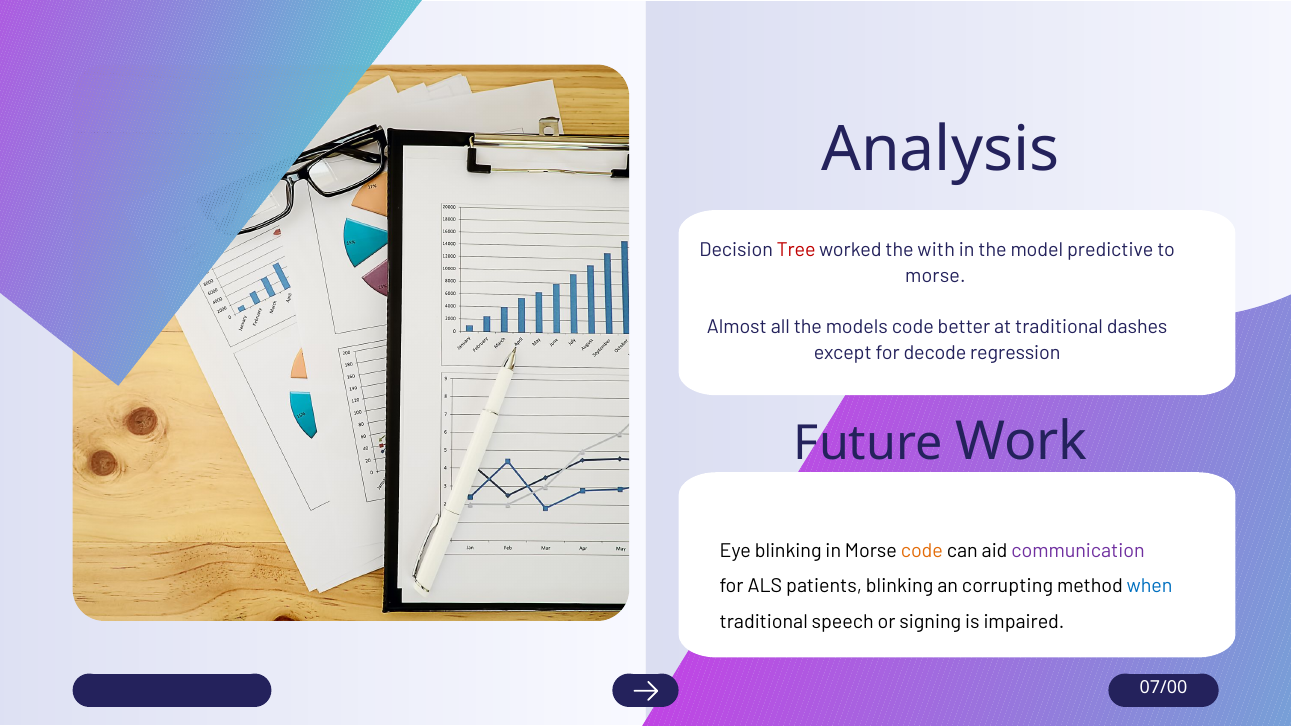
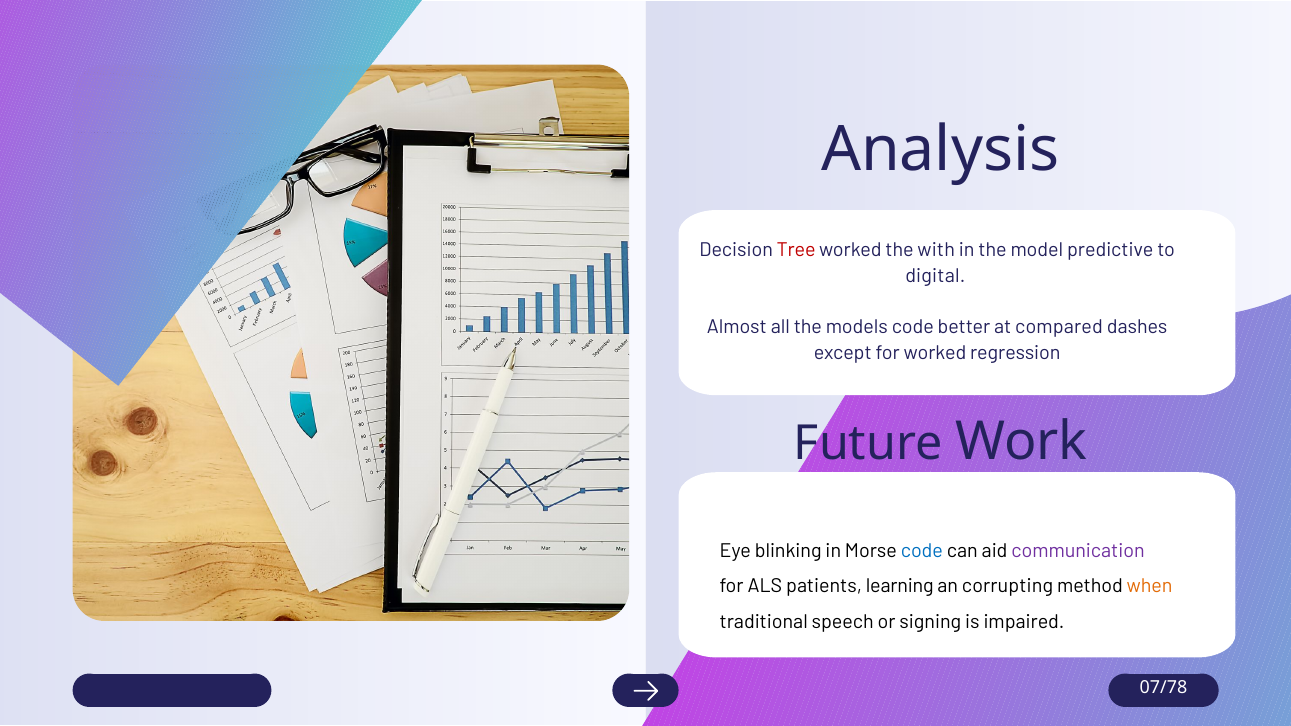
morse at (935, 276): morse -> digital
at traditional: traditional -> compared
for decode: decode -> worked
code at (922, 551) colour: orange -> blue
patients blinking: blinking -> learning
when colour: blue -> orange
07/00: 07/00 -> 07/78
